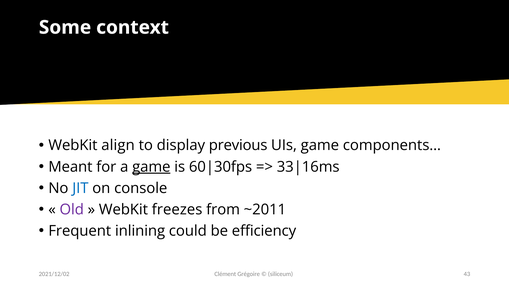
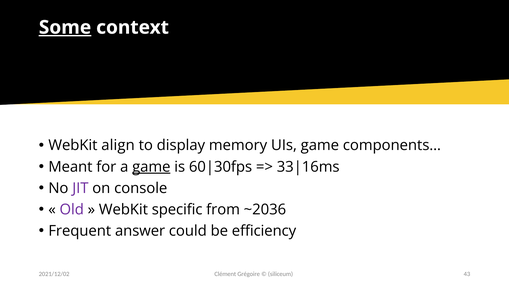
Some underline: none -> present
previous: previous -> memory
JIT colour: blue -> purple
freezes: freezes -> specific
~2011: ~2011 -> ~2036
inlining: inlining -> answer
